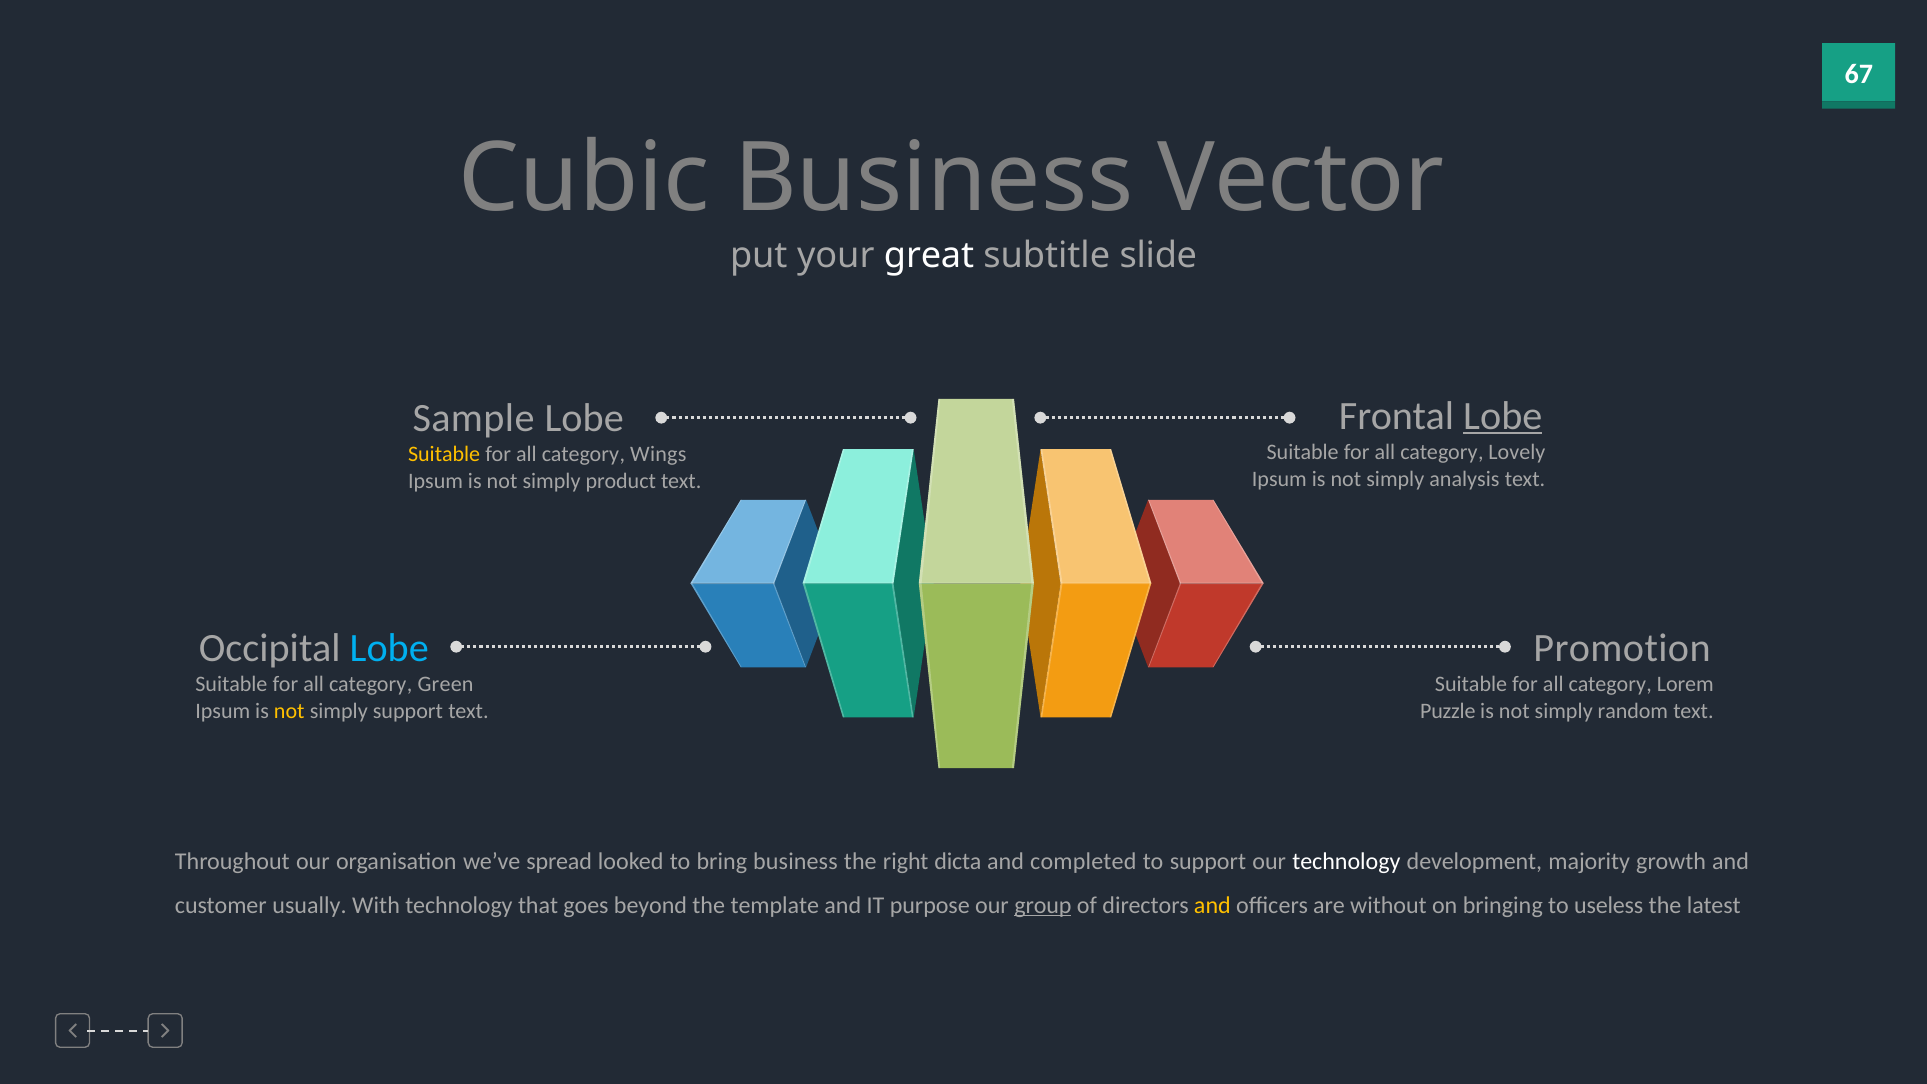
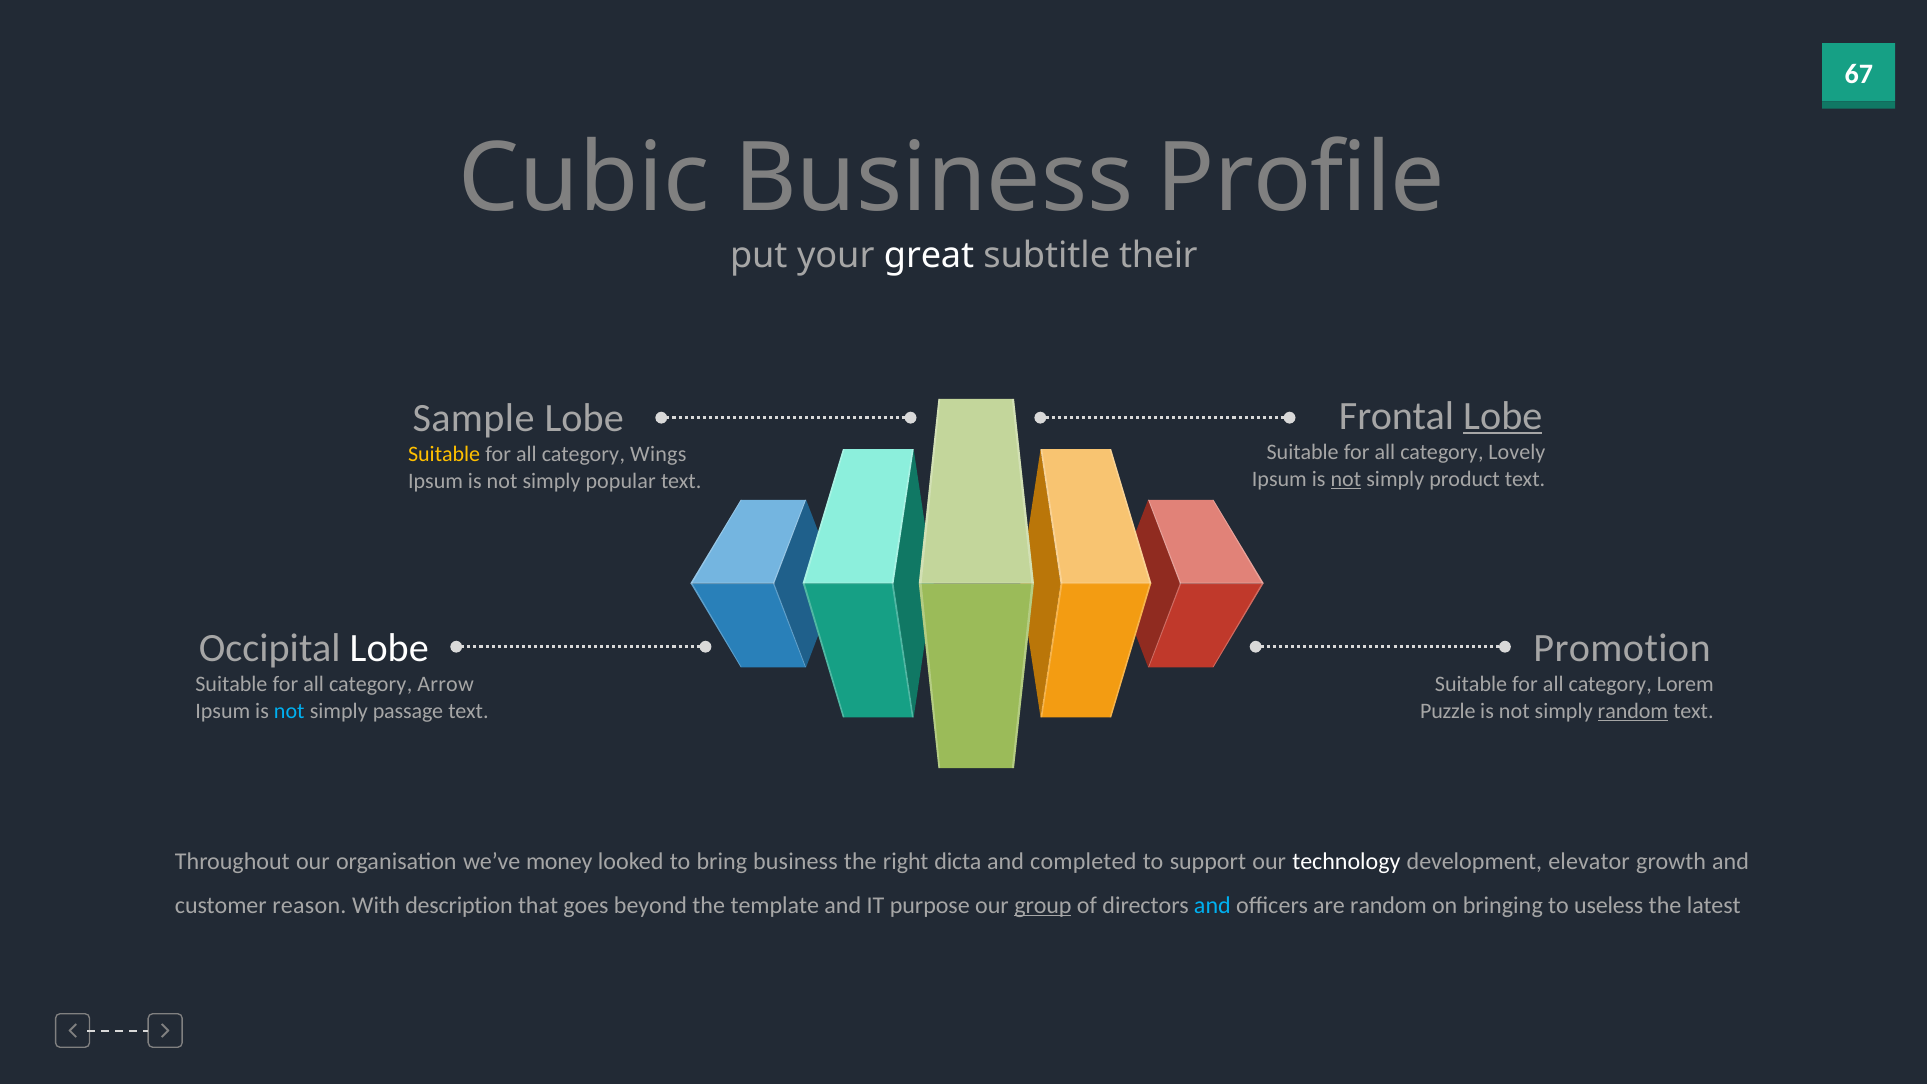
Vector: Vector -> Profile
slide: slide -> their
not at (1346, 479) underline: none -> present
analysis: analysis -> product
product: product -> popular
Lobe at (389, 648) colour: light blue -> white
Green: Green -> Arrow
not at (289, 711) colour: yellow -> light blue
simply support: support -> passage
random at (1633, 711) underline: none -> present
spread: spread -> money
majority: majority -> elevator
usually: usually -> reason
With technology: technology -> description
and at (1212, 905) colour: yellow -> light blue
are without: without -> random
